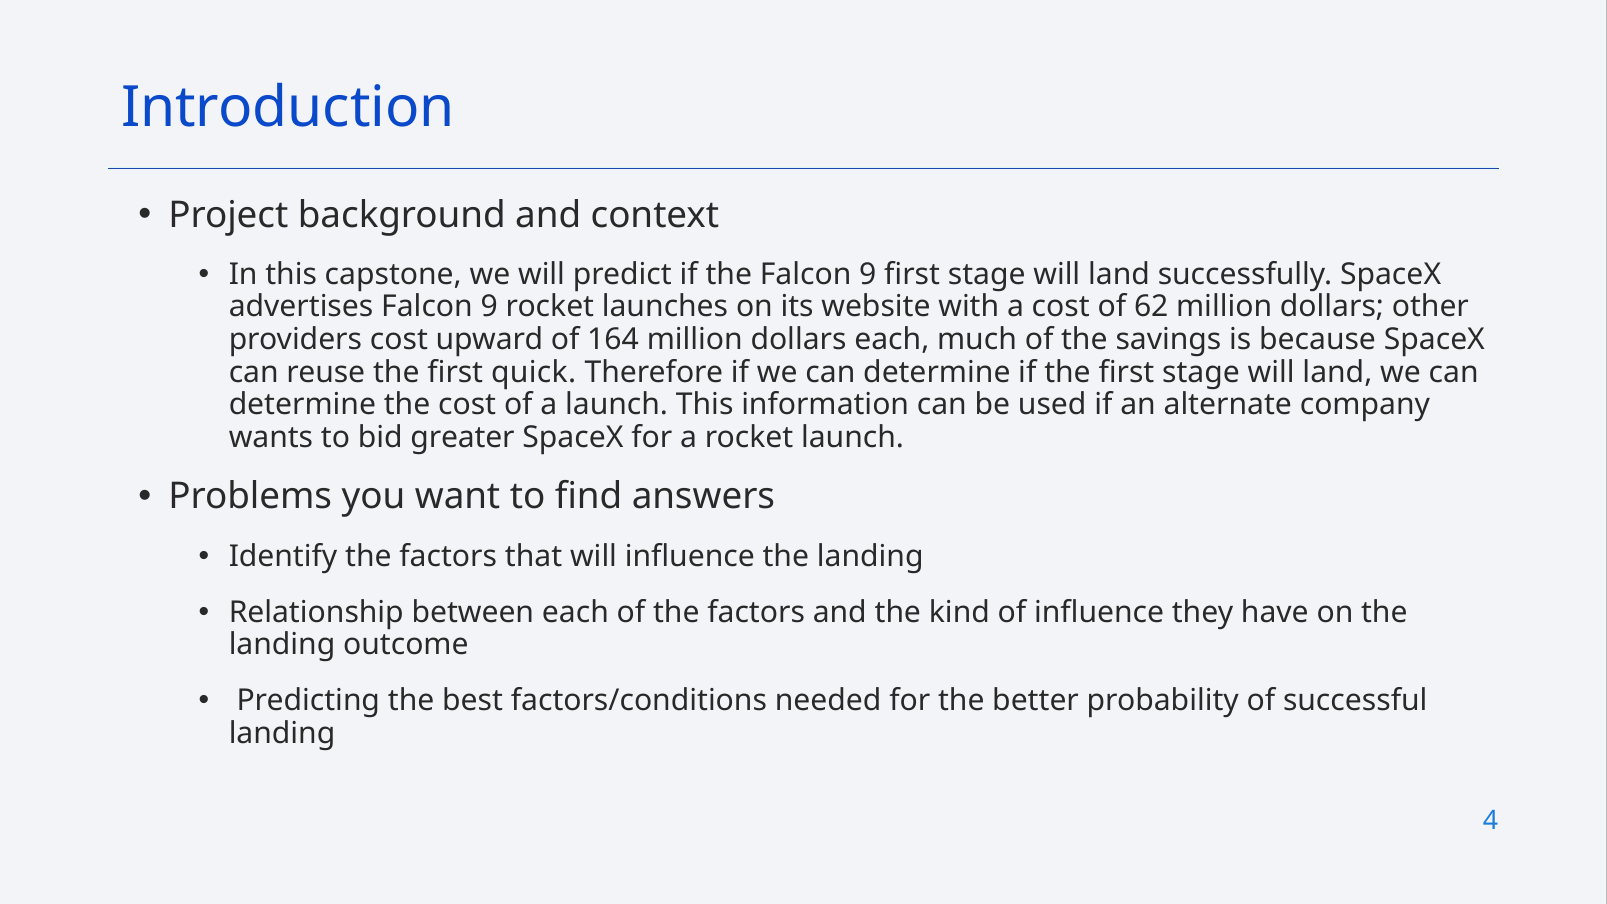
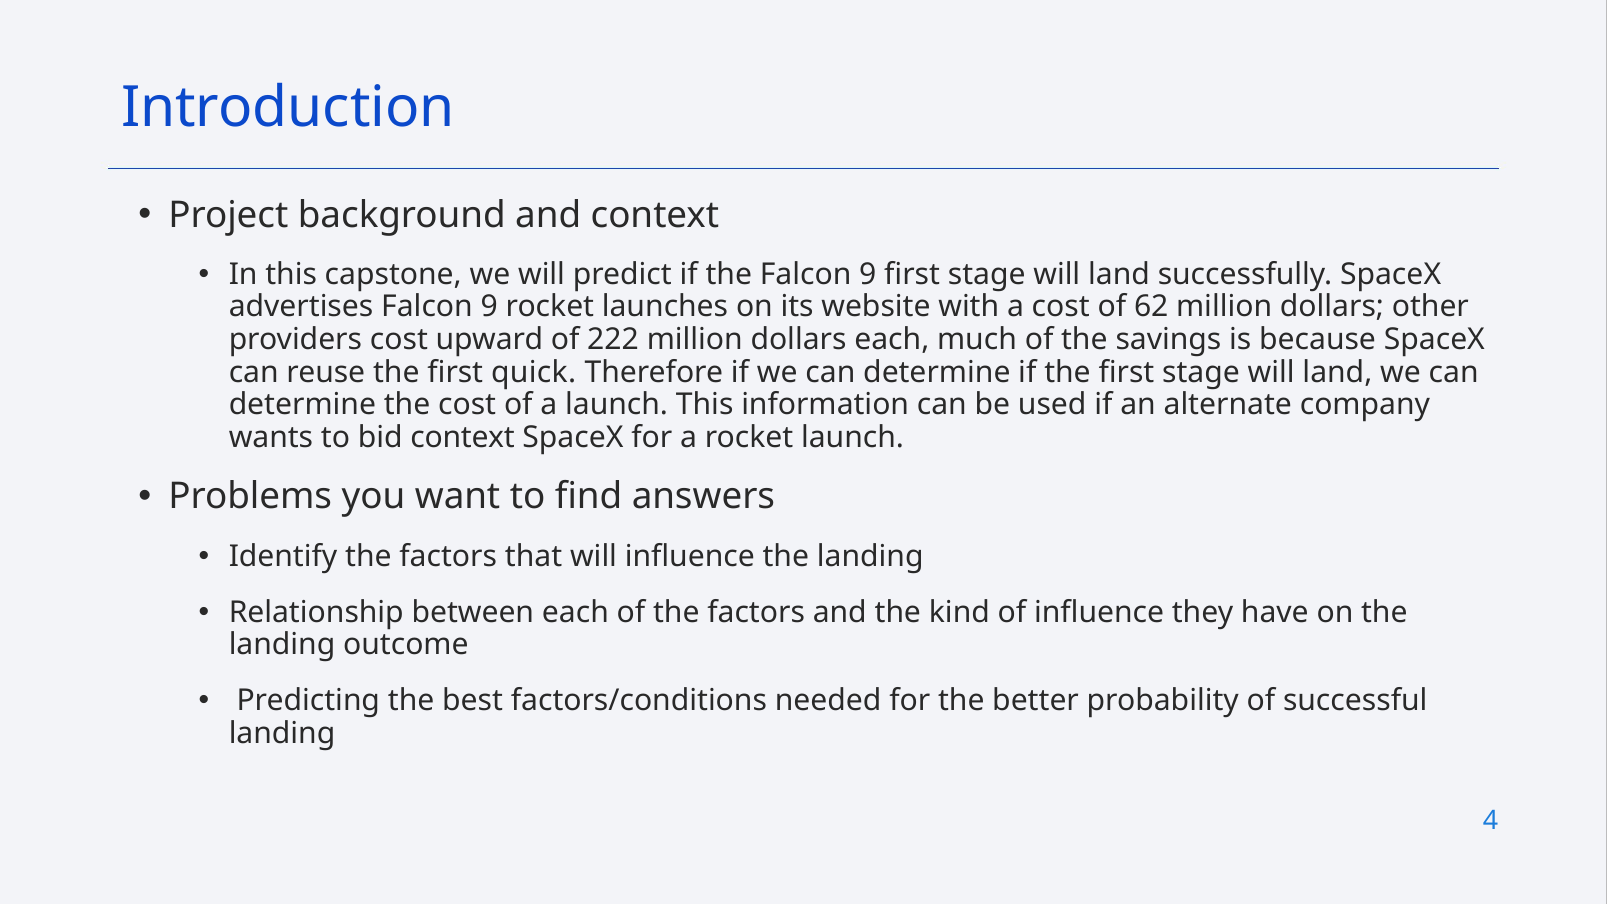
164: 164 -> 222
bid greater: greater -> context
